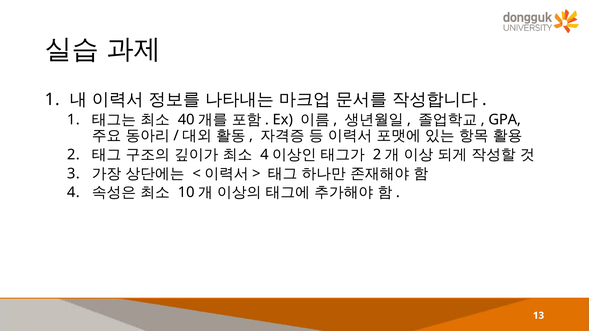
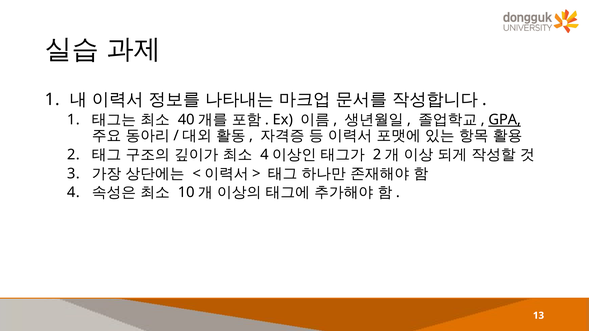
GPA underline: none -> present
